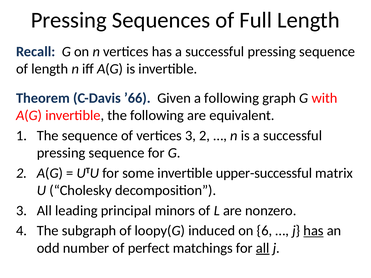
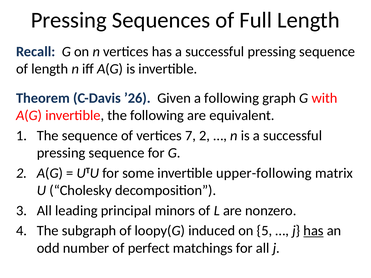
’66: ’66 -> ’26
vertices 3: 3 -> 7
upper-successful: upper-successful -> upper-following
6: 6 -> 5
all at (263, 248) underline: present -> none
